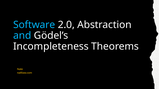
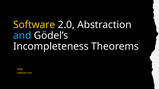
Software colour: light blue -> yellow
